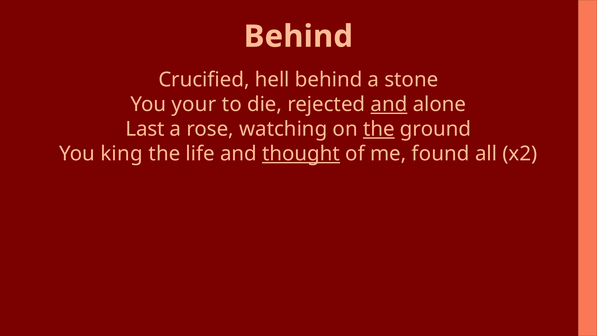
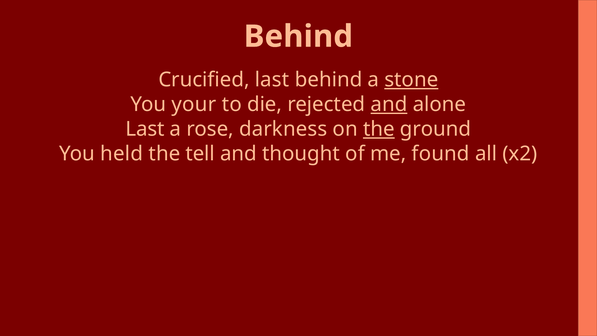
Crucified hell: hell -> last
stone underline: none -> present
watching: watching -> darkness
king: king -> held
life: life -> tell
thought underline: present -> none
